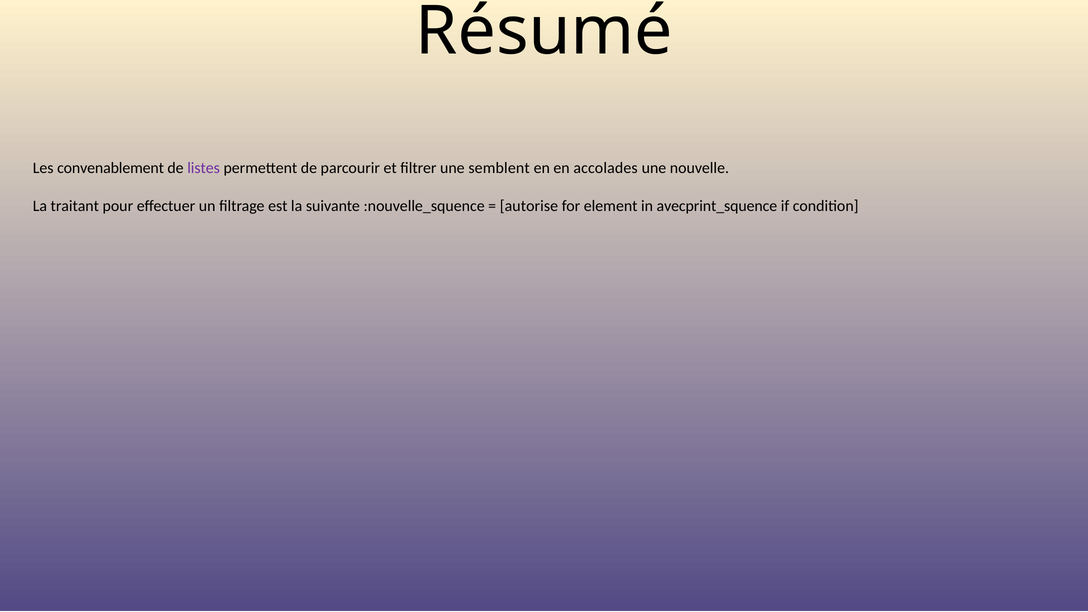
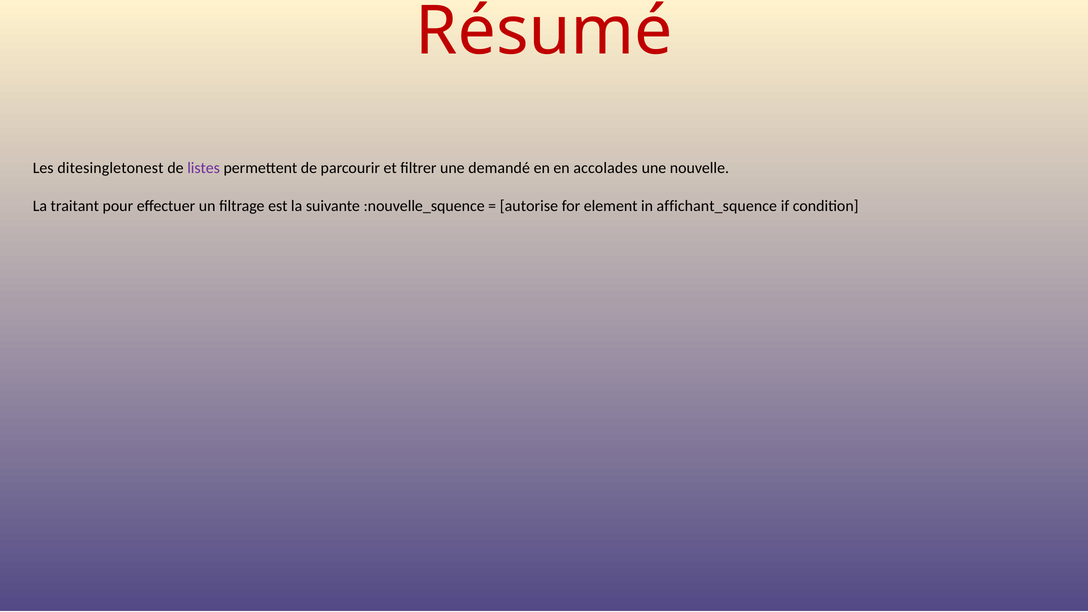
Résumé colour: black -> red
convenablement: convenablement -> ditesingletonest
semblent: semblent -> demandé
avecprint_squence: avecprint_squence -> affichant_squence
